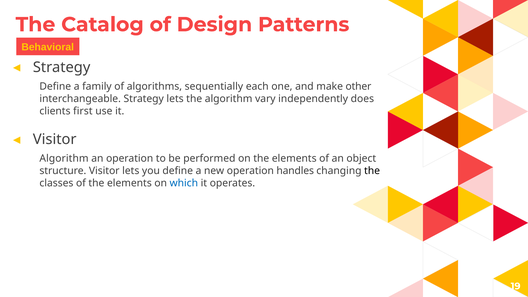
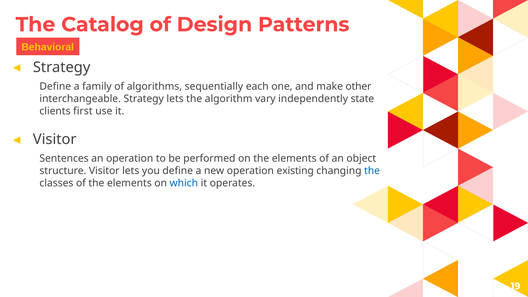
does: does -> state
Algorithm at (64, 159): Algorithm -> Sentences
handles: handles -> existing
the at (372, 171) colour: black -> blue
